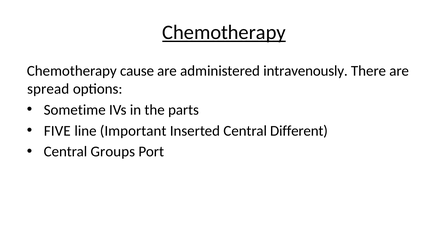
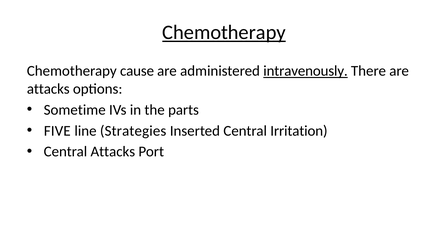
intravenously underline: none -> present
spread at (48, 89): spread -> attacks
Important: Important -> Strategies
Different: Different -> Irritation
Central Groups: Groups -> Attacks
